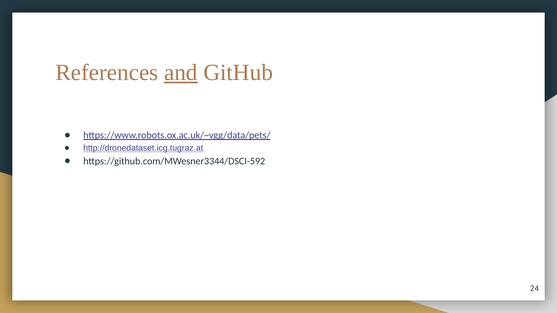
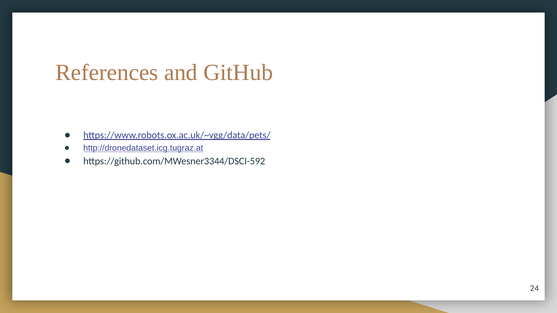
and underline: present -> none
